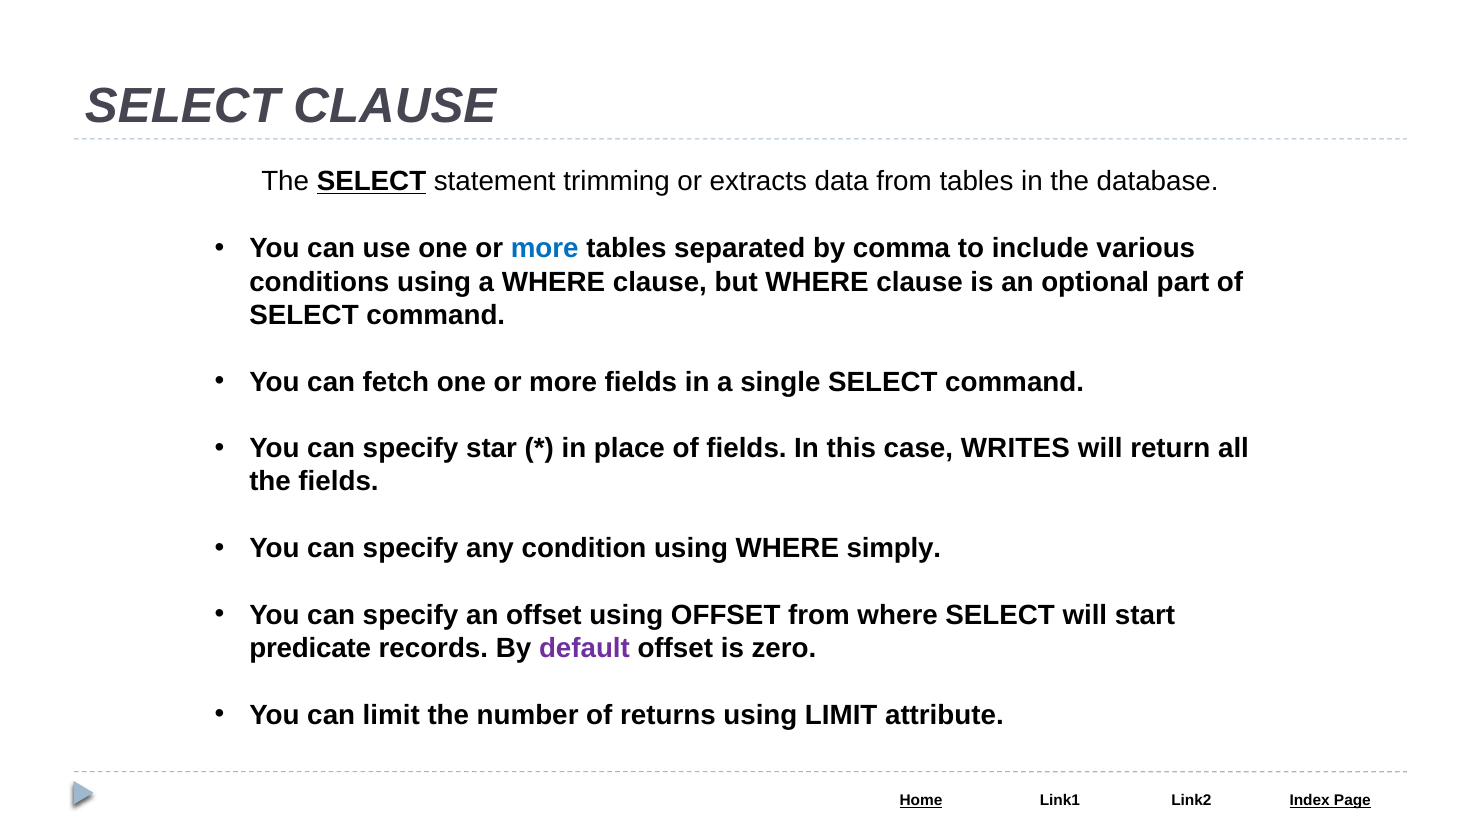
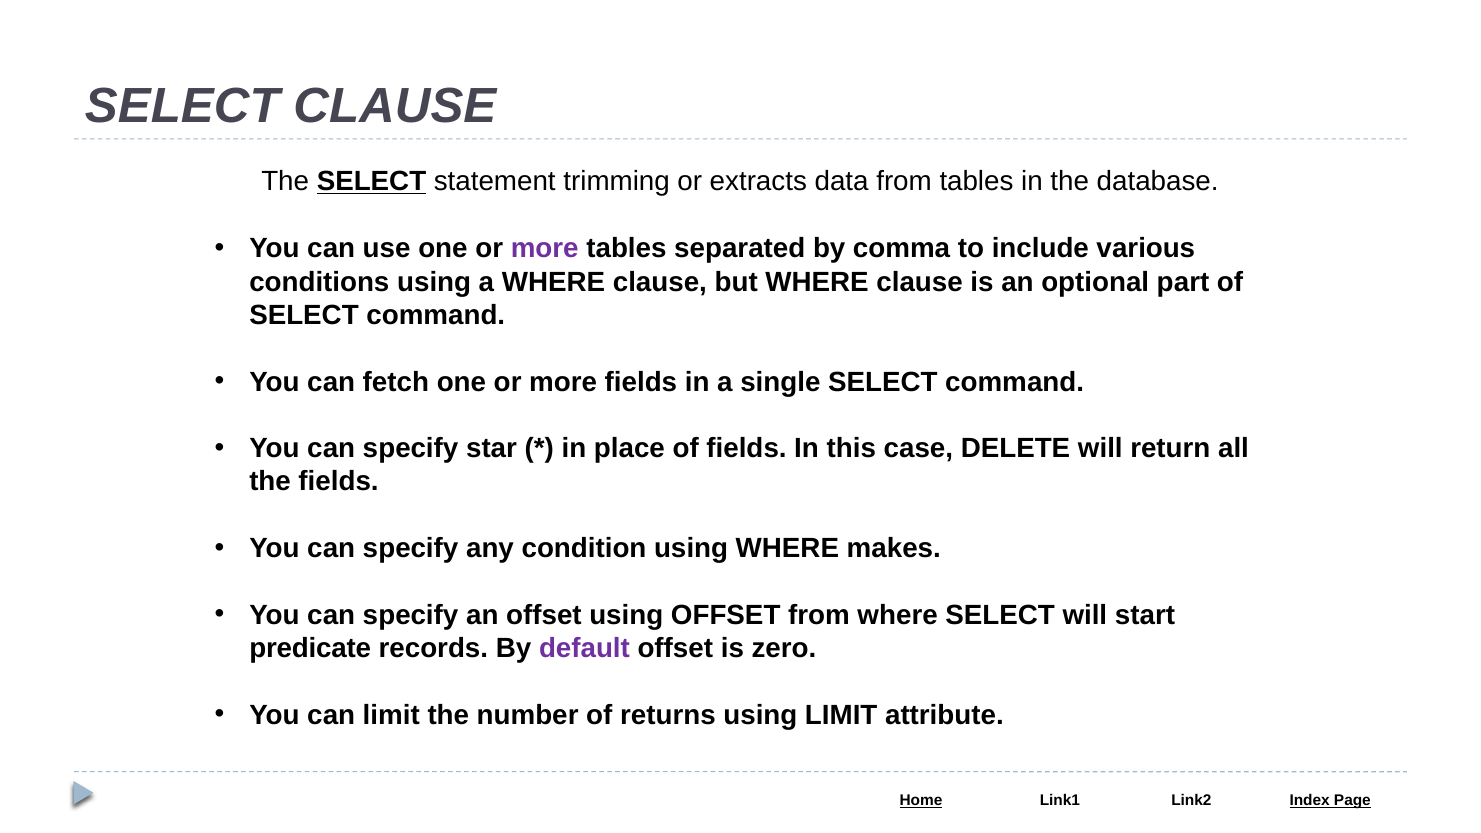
more at (545, 249) colour: blue -> purple
WRITES: WRITES -> DELETE
simply: simply -> makes
